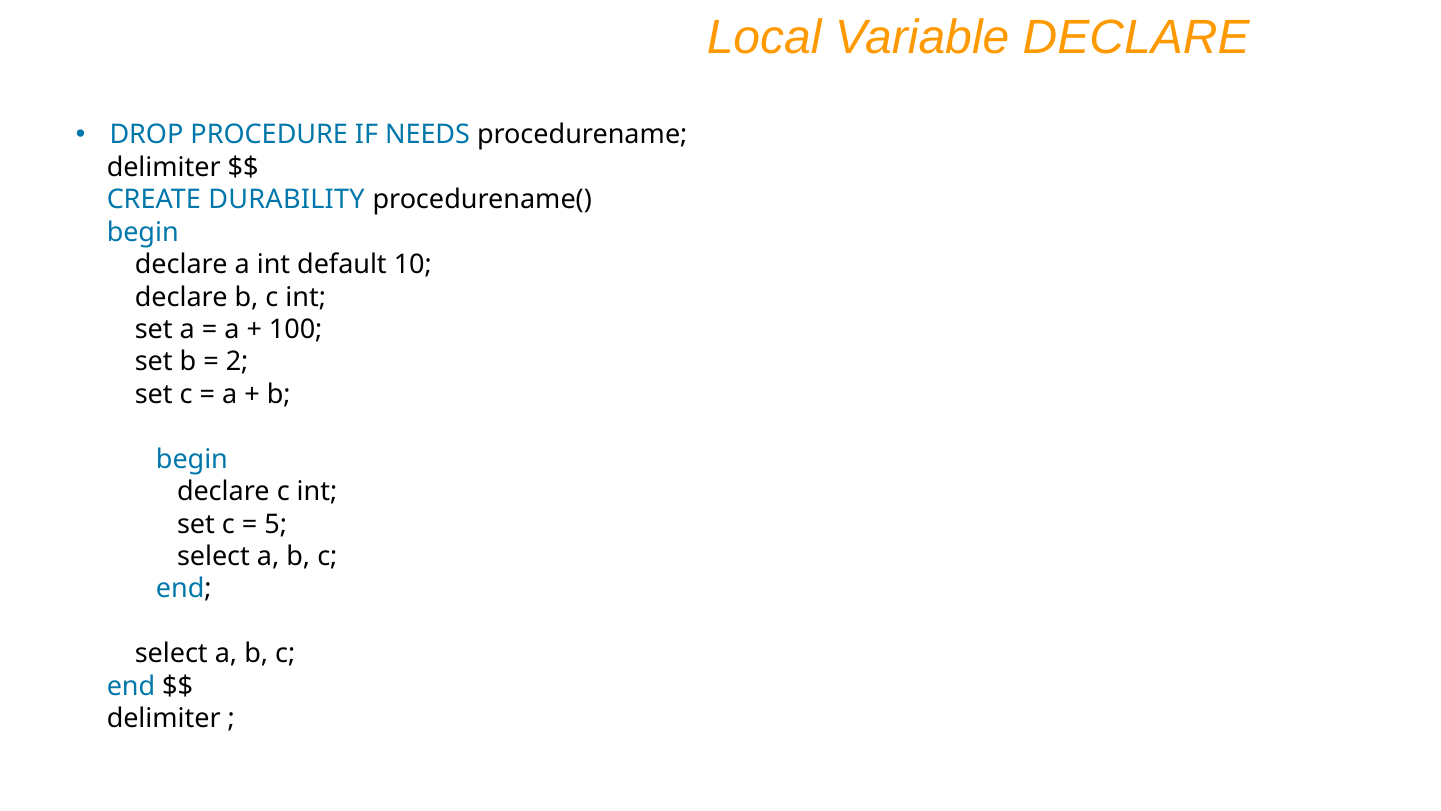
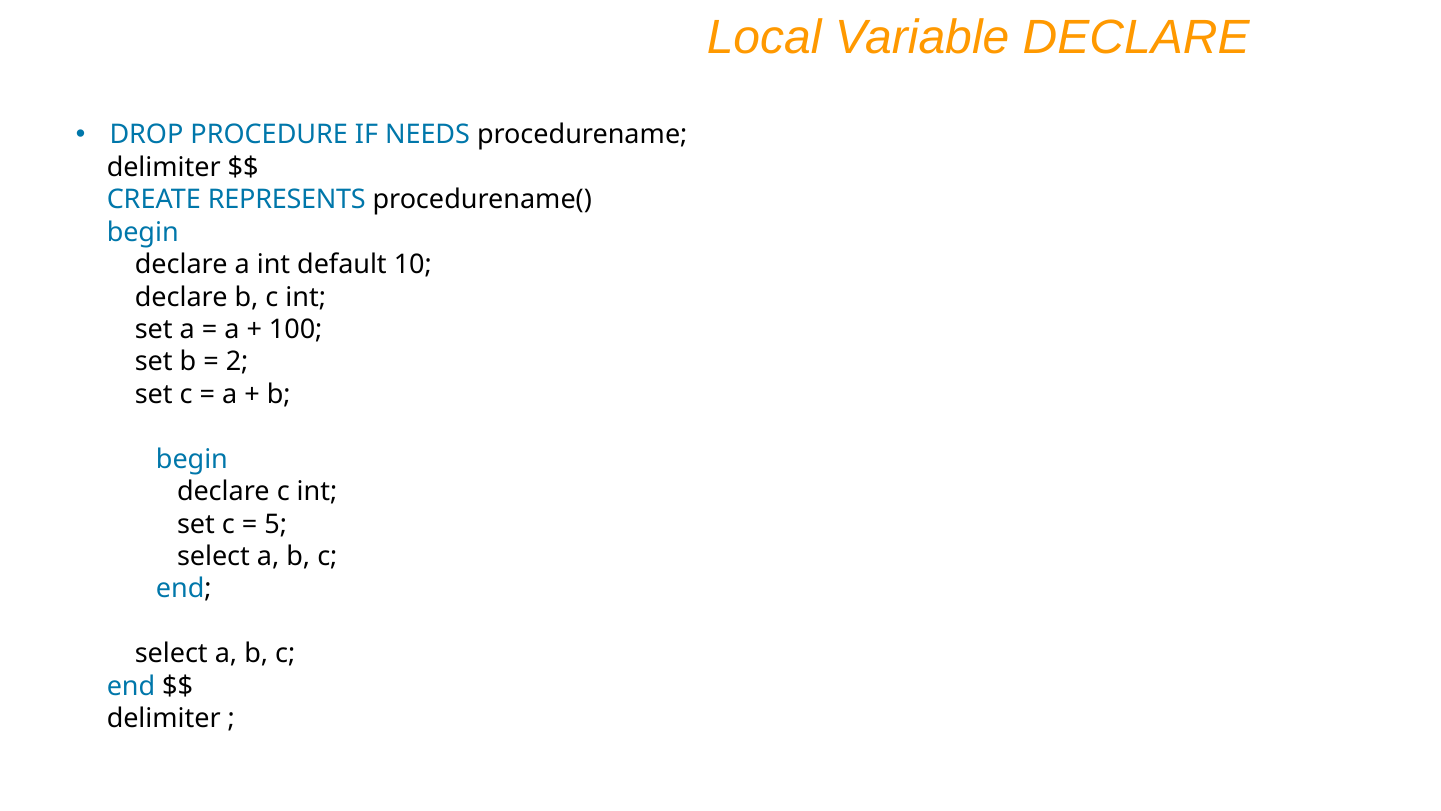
DURABILITY: DURABILITY -> REPRESENTS
